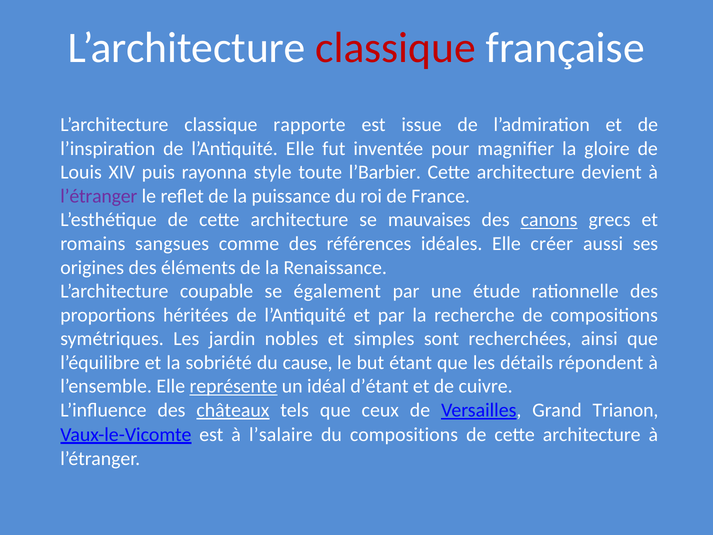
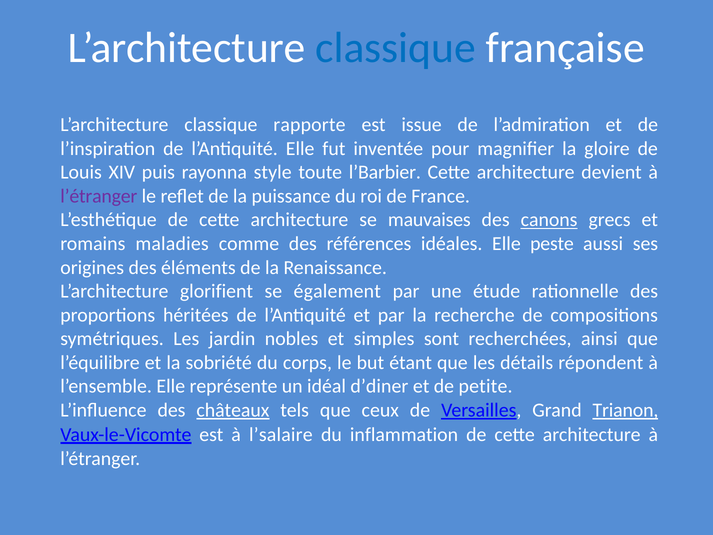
classique at (395, 48) colour: red -> blue
sangsues: sangsues -> maladies
créer: créer -> peste
coupable: coupable -> glorifient
cause: cause -> corps
représente underline: present -> none
d’étant: d’étant -> d’diner
cuivre: cuivre -> petite
Trianon underline: none -> present
du compositions: compositions -> inflammation
